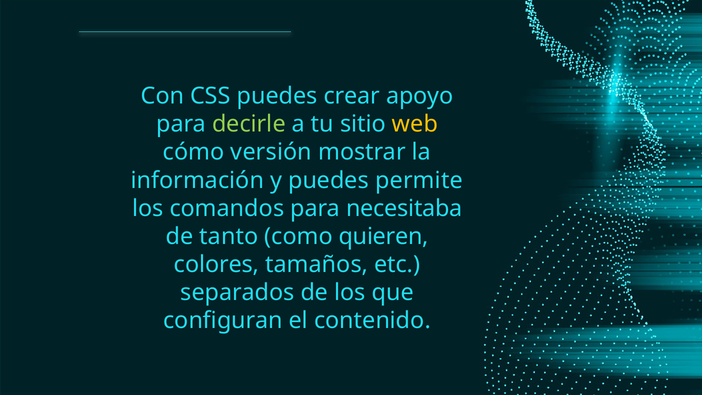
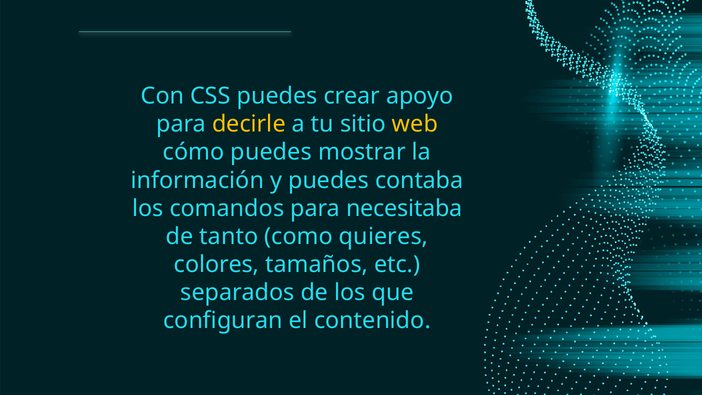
decirle colour: light green -> yellow
cómo versión: versión -> puedes
permite: permite -> contaba
quieren: quieren -> quieres
